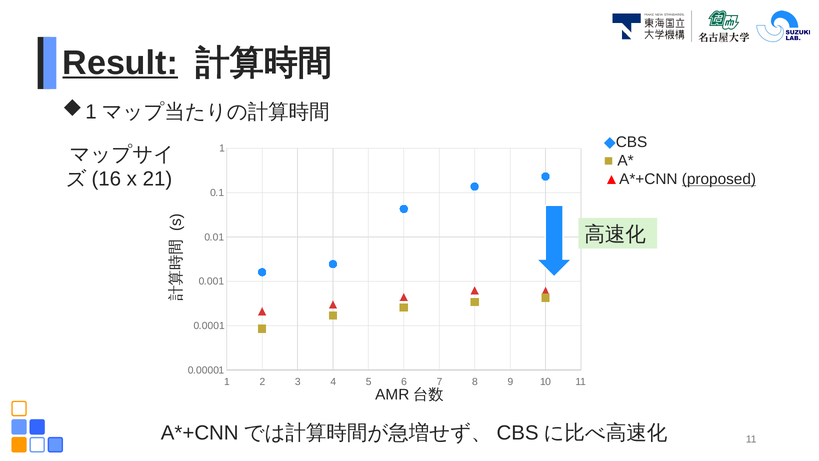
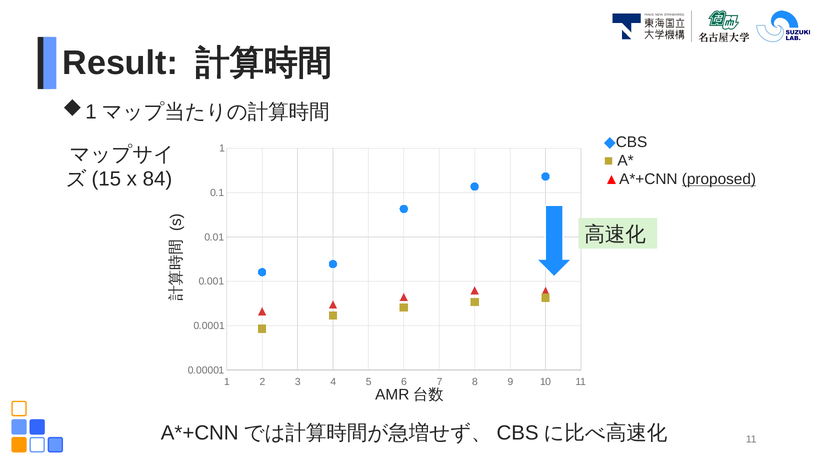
Result underline: present -> none
16: 16 -> 15
21: 21 -> 84
